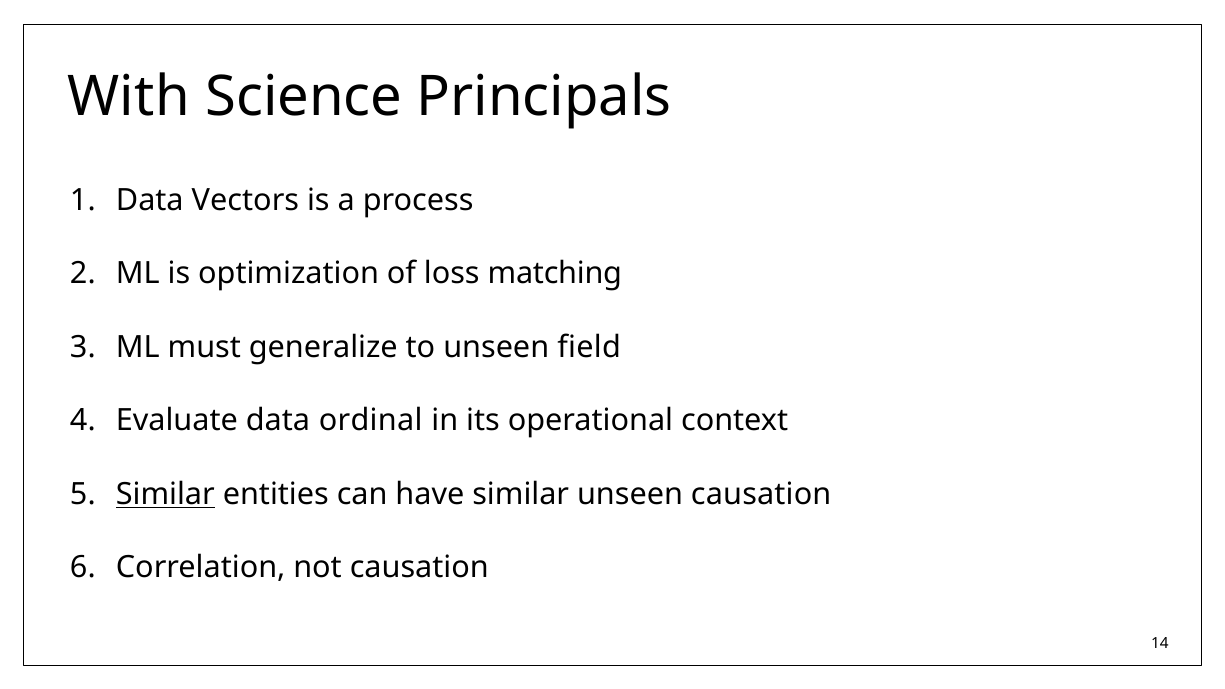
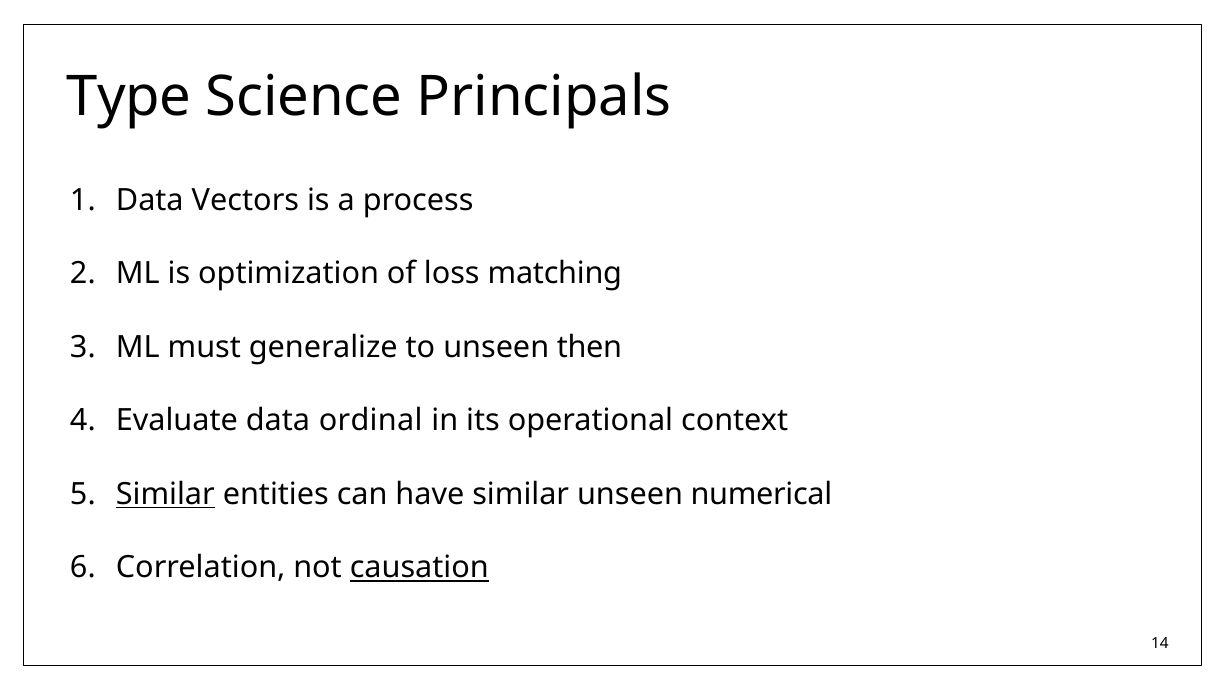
With: With -> Type
field: field -> then
unseen causation: causation -> numerical
causation at (419, 568) underline: none -> present
